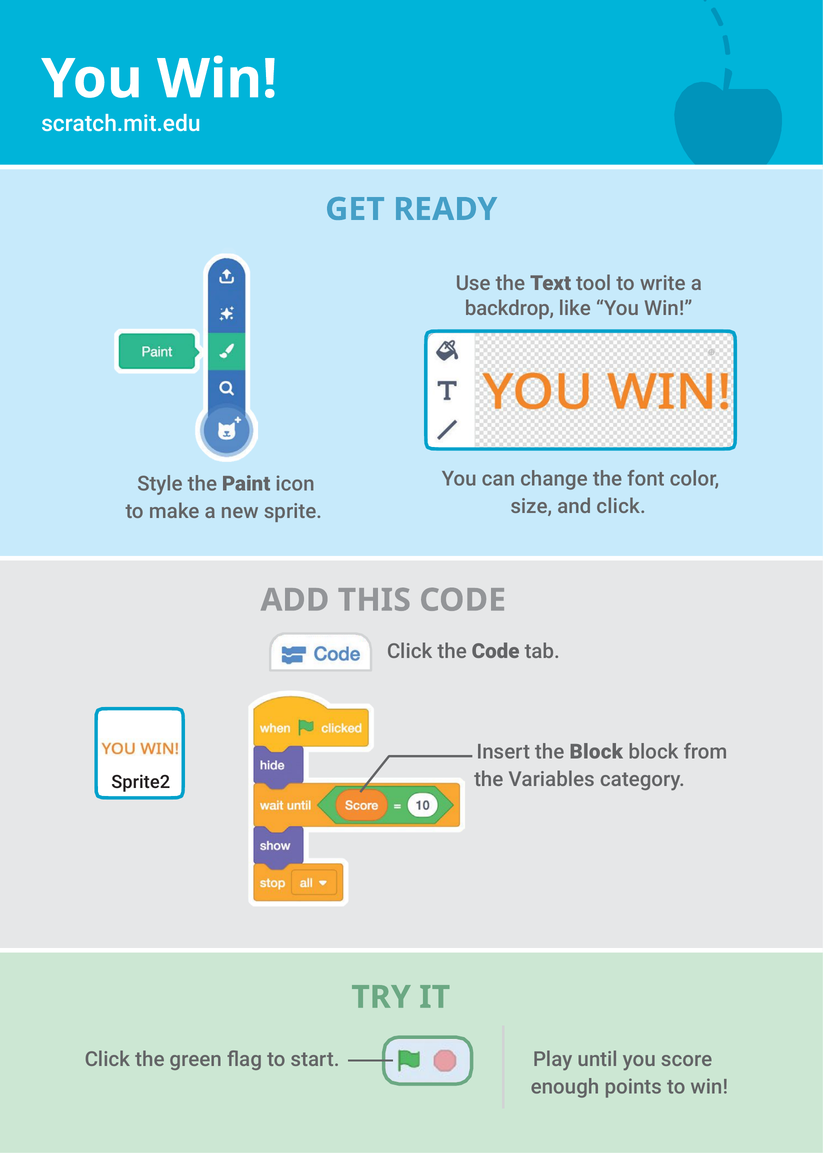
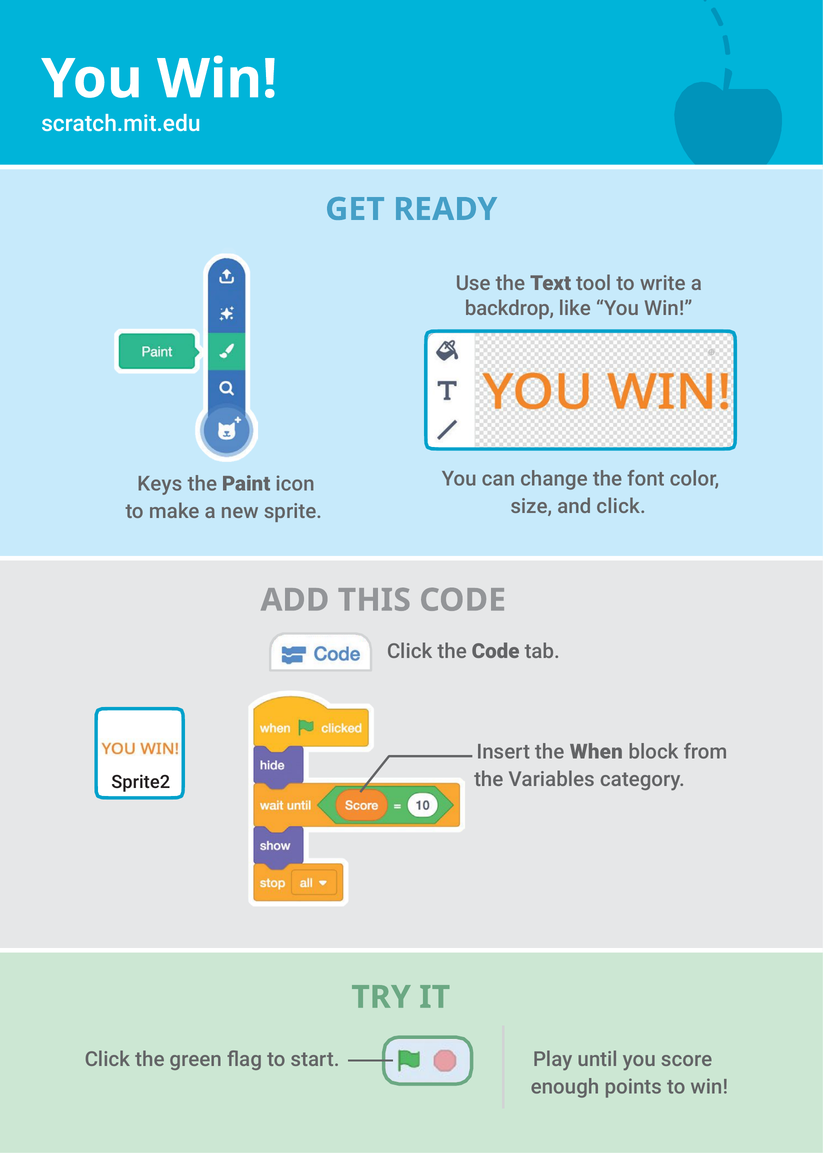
Style: Style -> Keys
the Block: Block -> When
